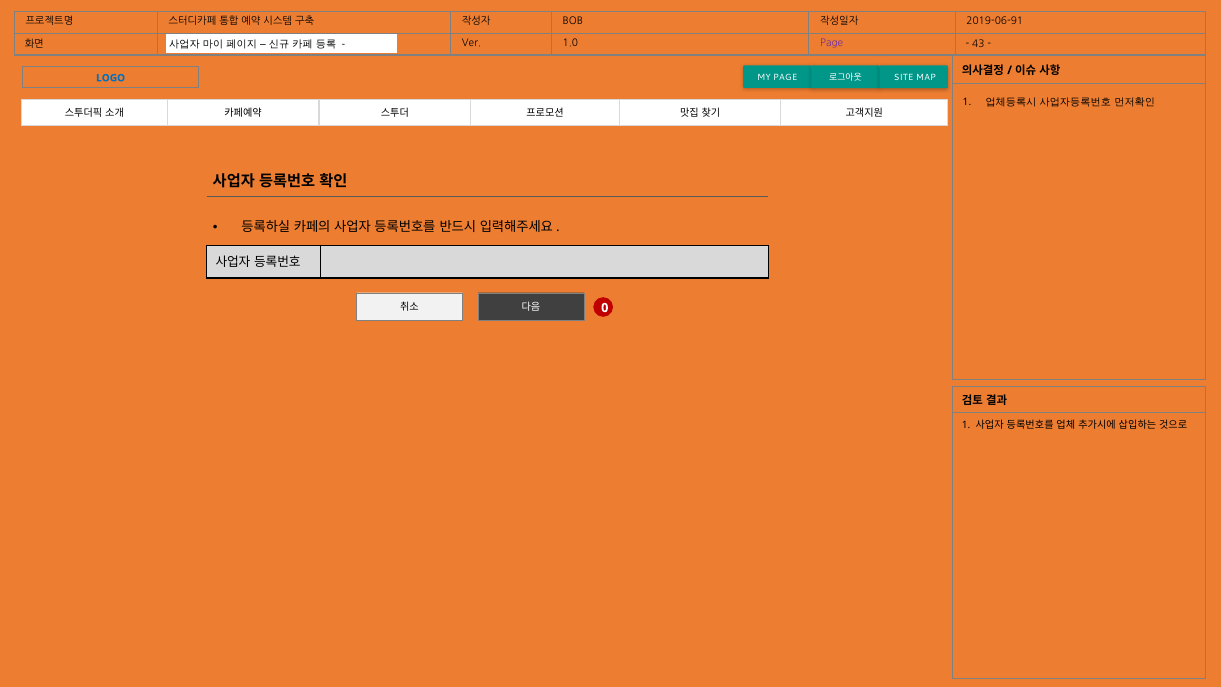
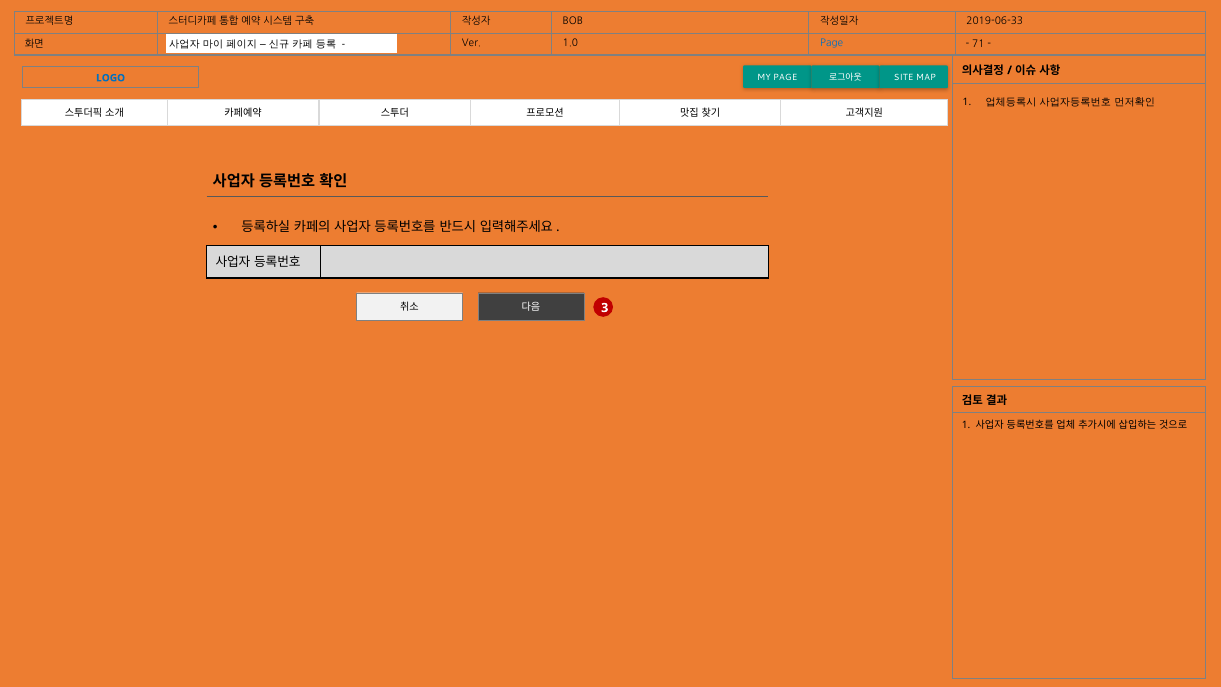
2019-06-91: 2019-06-91 -> 2019-06-33
Page at (832, 43) colour: purple -> blue
43: 43 -> 71
0: 0 -> 3
